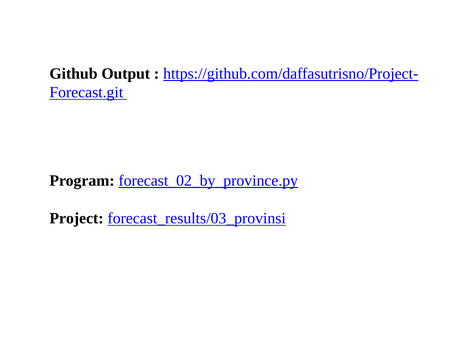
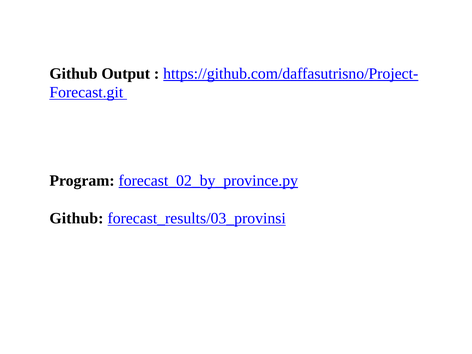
Project at (76, 218): Project -> Github
